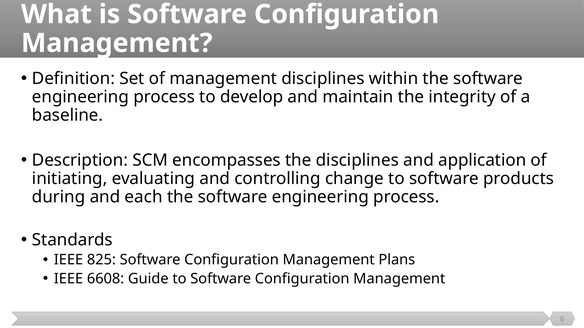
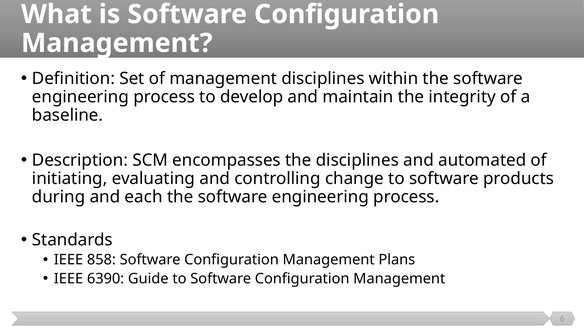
application: application -> automated
825: 825 -> 858
6608: 6608 -> 6390
